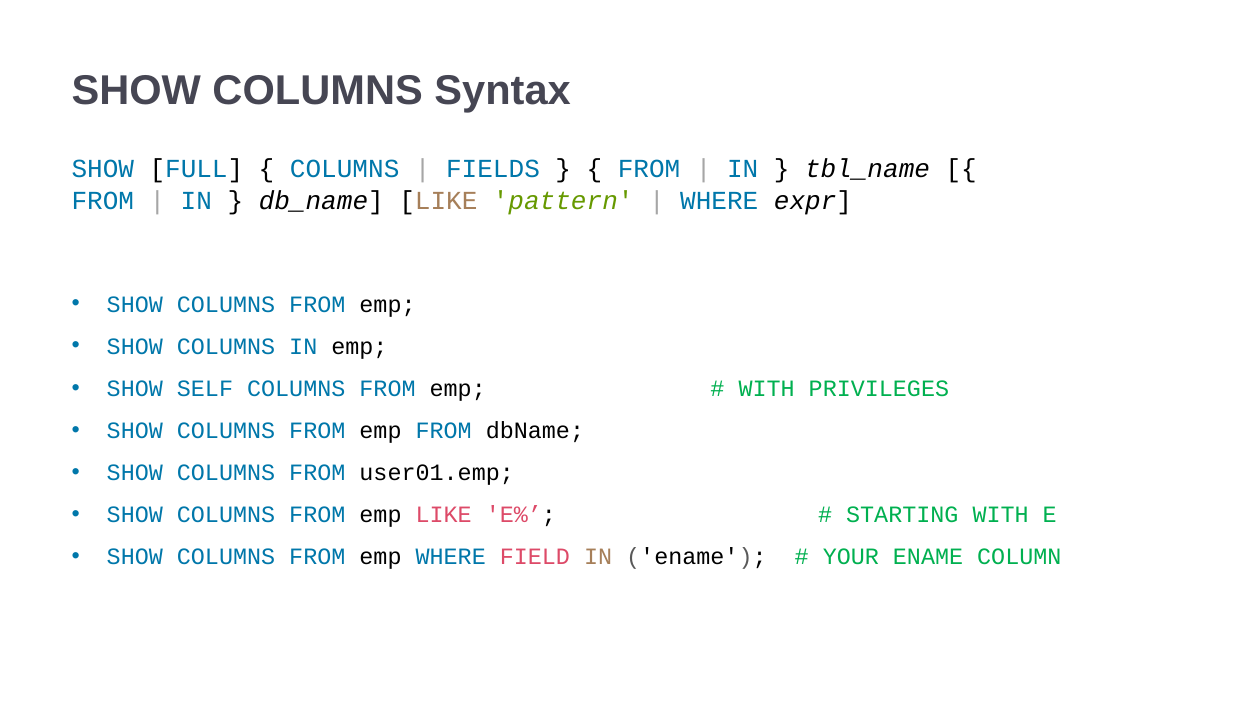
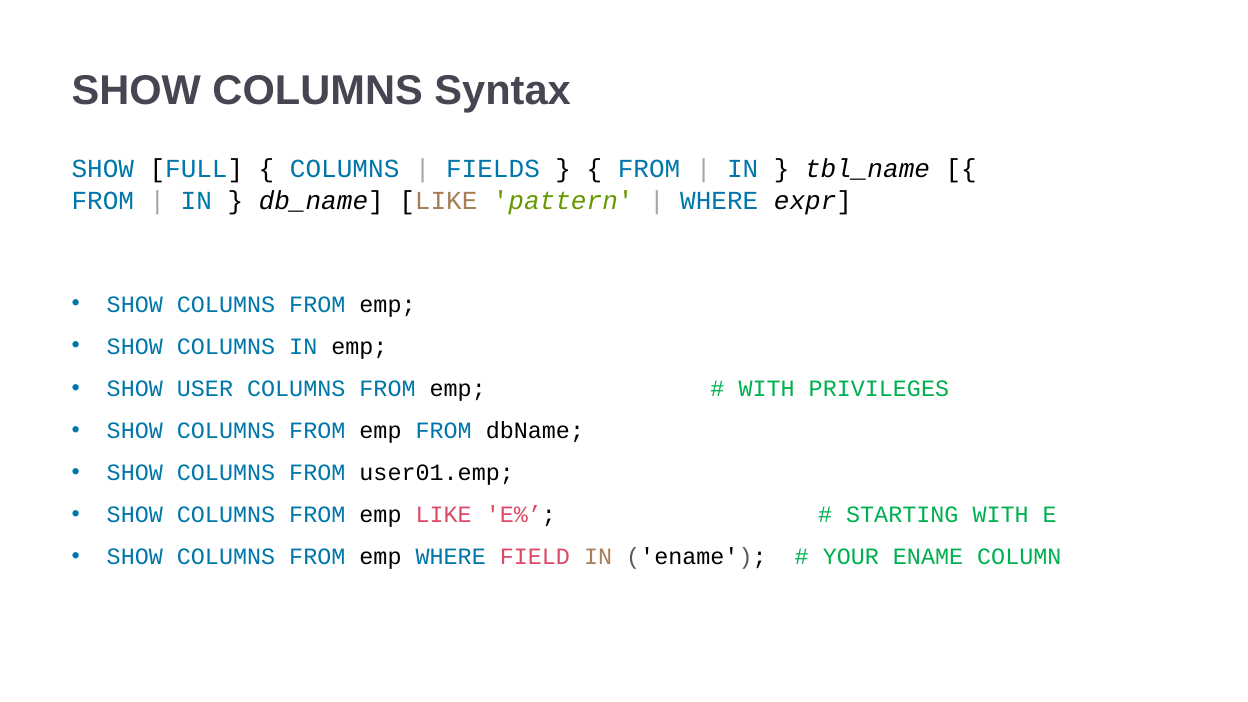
SELF: SELF -> USER
